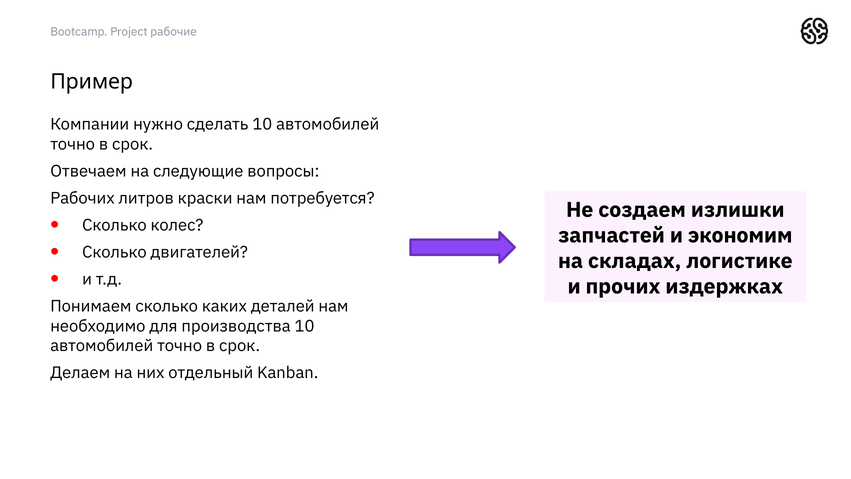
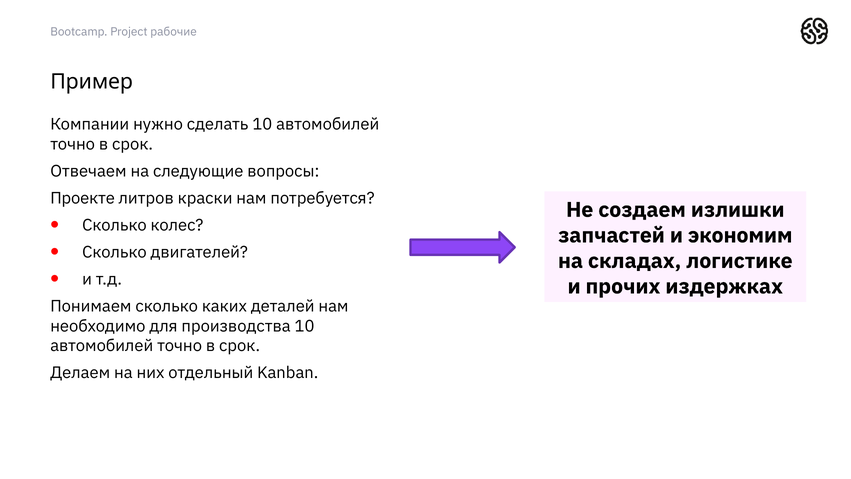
Рабочих: Рабочих -> Проекте
